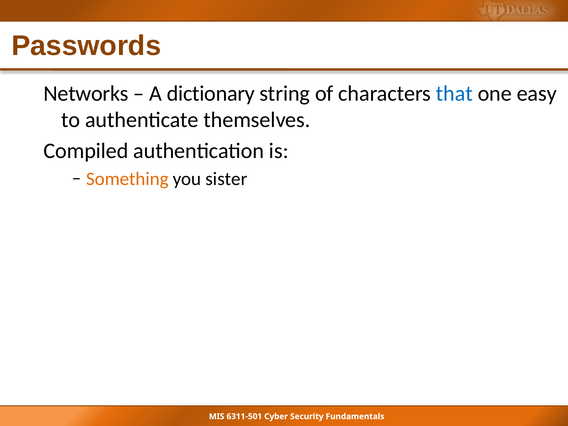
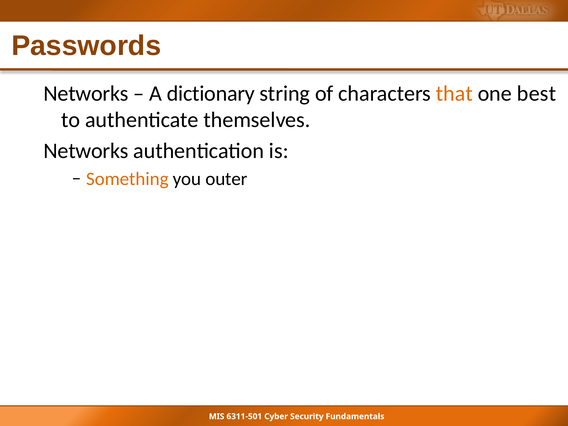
that colour: blue -> orange
easy: easy -> best
Compiled at (86, 151): Compiled -> Networks
sister: sister -> outer
